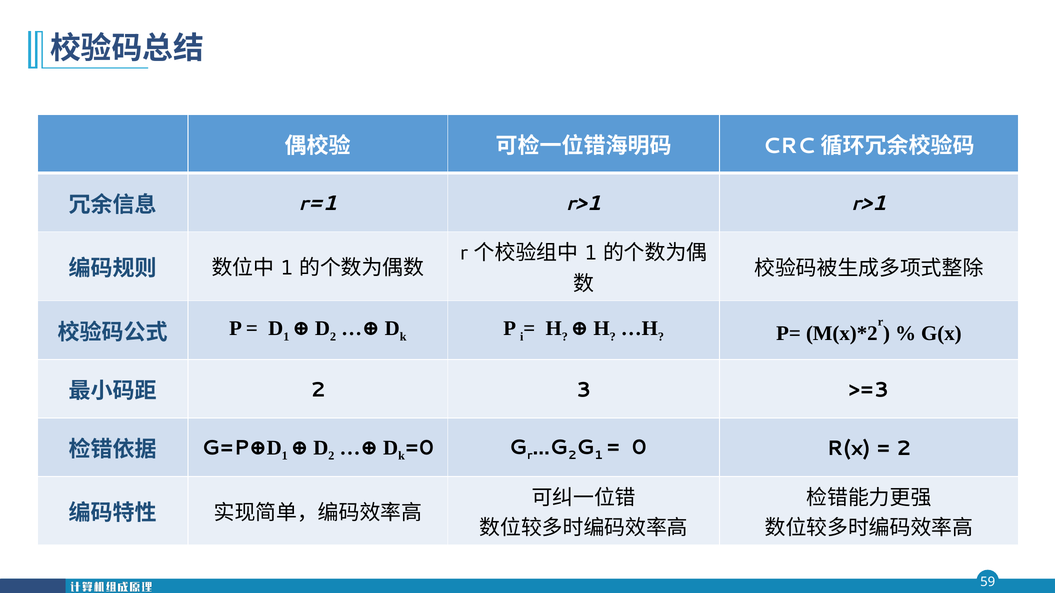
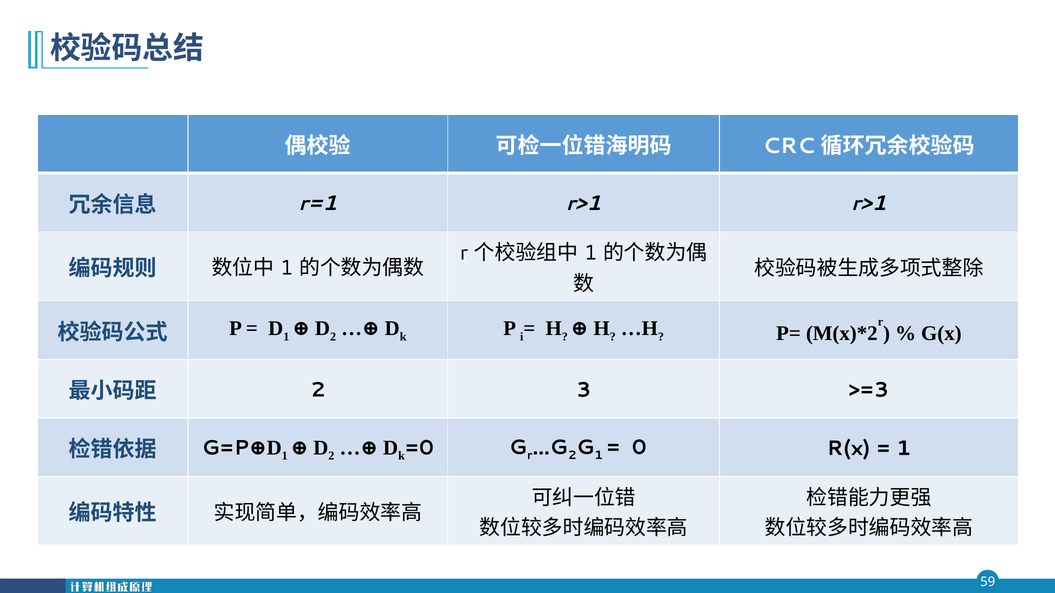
2 at (904, 449): 2 -> 1
